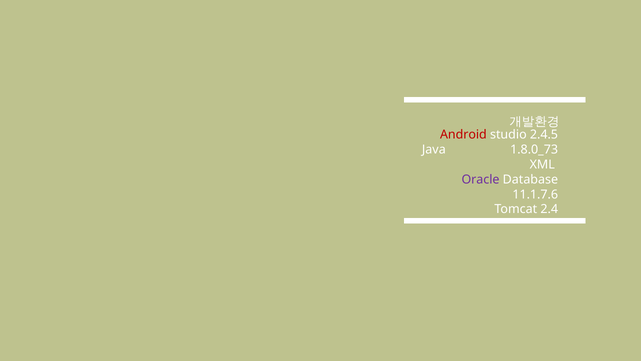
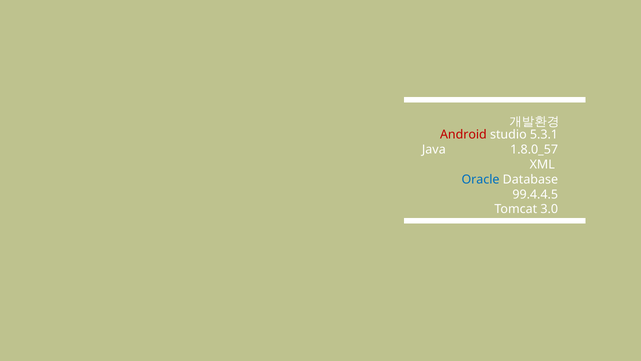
2.4.5: 2.4.5 -> 5.3.1
1.8.0_73: 1.8.0_73 -> 1.8.0_57
Oracle colour: purple -> blue
11.1.7.6: 11.1.7.6 -> 99.4.4.5
2.4: 2.4 -> 3.0
